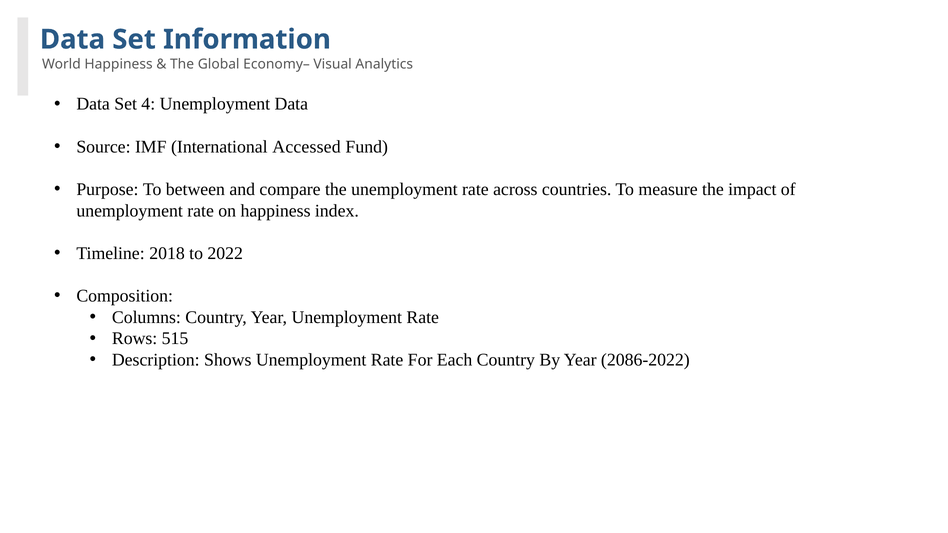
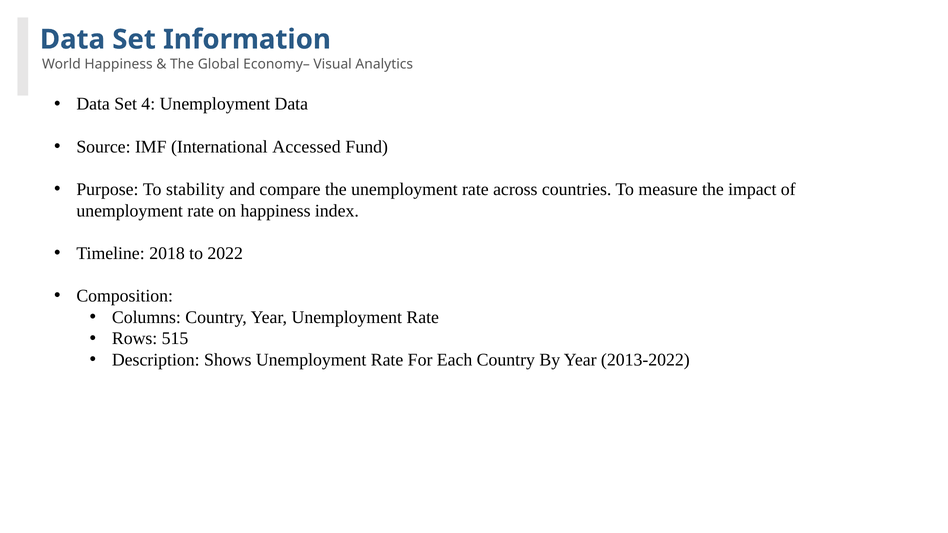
between: between -> stability
2086-2022: 2086-2022 -> 2013-2022
